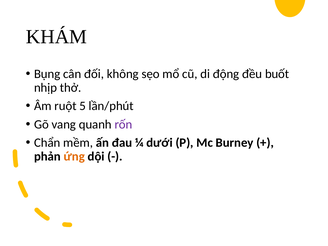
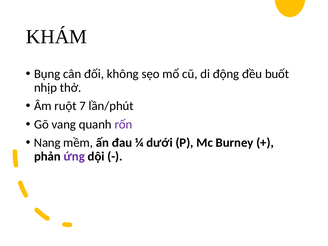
5: 5 -> 7
Chẩn: Chẩn -> Nang
ứng colour: orange -> purple
